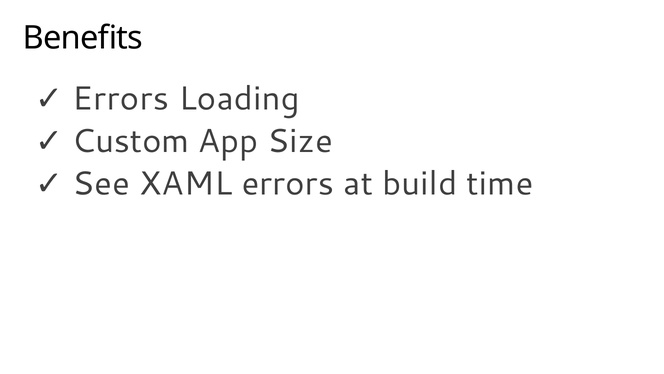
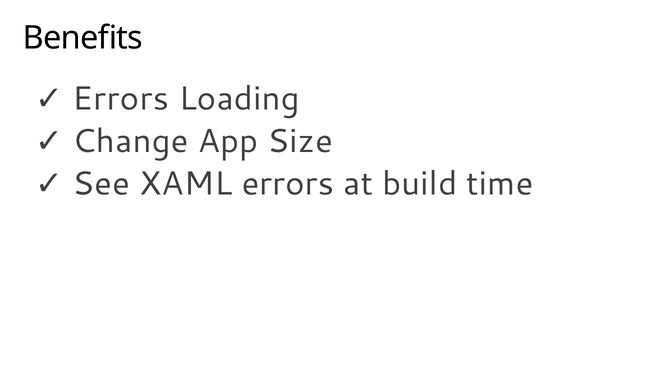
Custom: Custom -> Change
